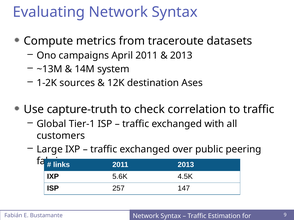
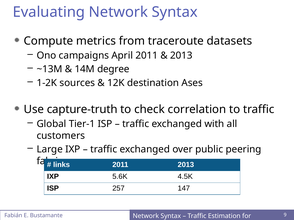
system: system -> degree
